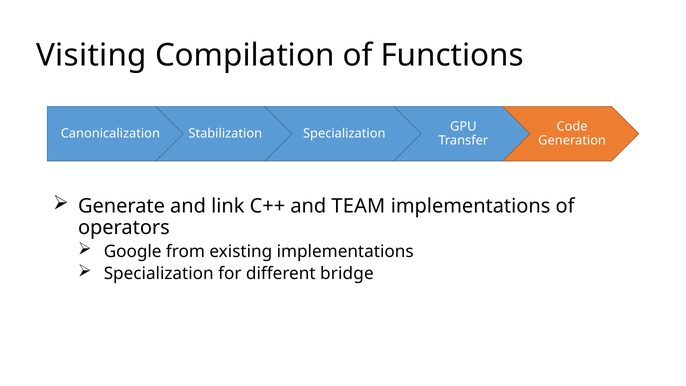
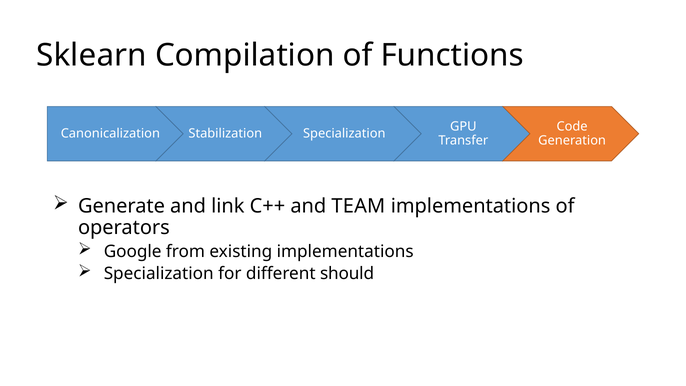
Visiting: Visiting -> Sklearn
bridge: bridge -> should
